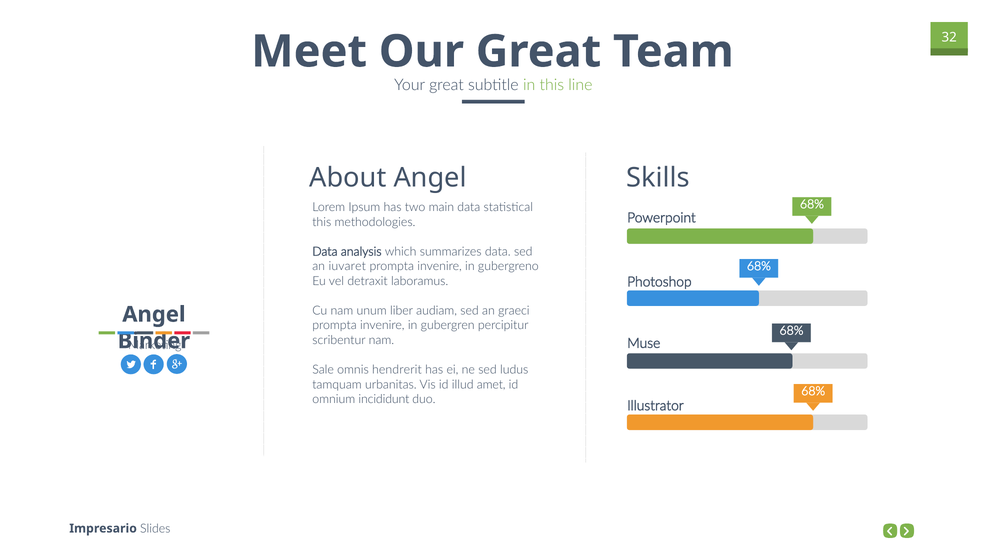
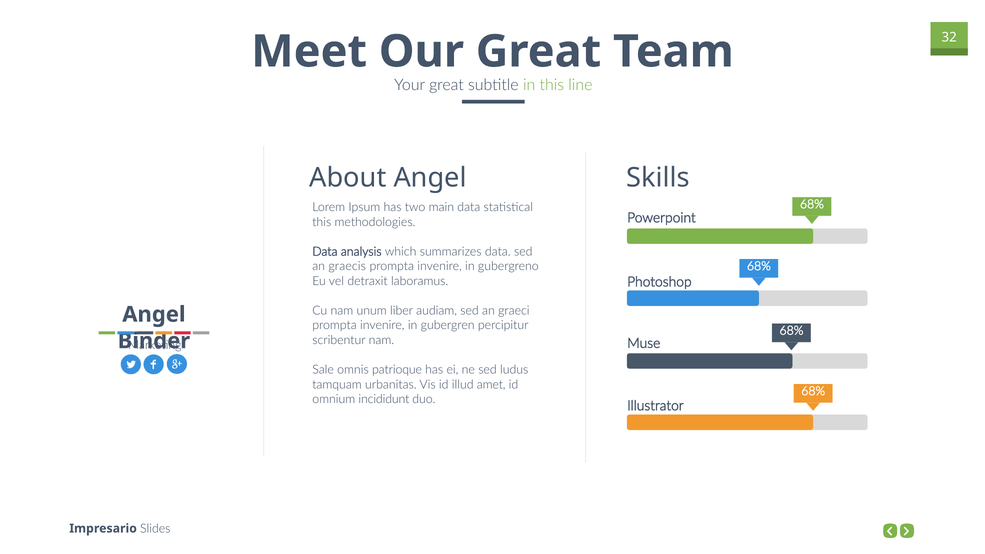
iuvaret: iuvaret -> graecis
hendrerit: hendrerit -> patrioque
